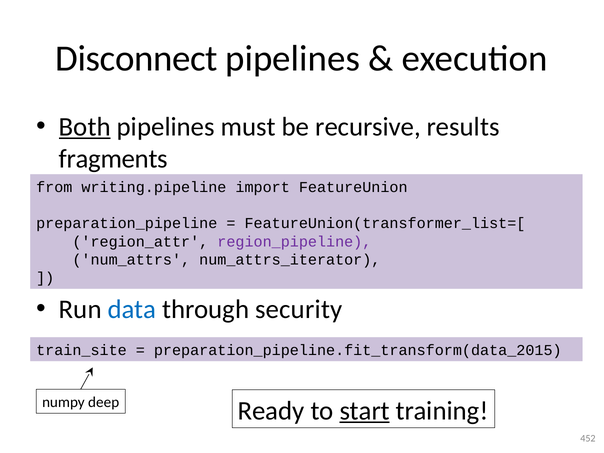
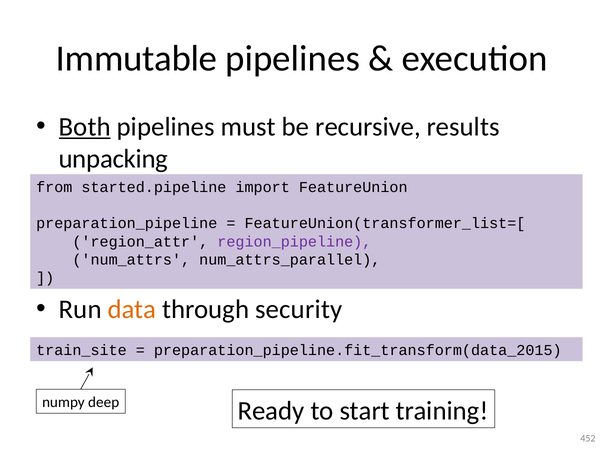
Disconnect: Disconnect -> Immutable
fragments: fragments -> unpacking
writing.pipeline: writing.pipeline -> started.pipeline
num_attrs_iterator: num_attrs_iterator -> num_attrs_parallel
data colour: blue -> orange
start underline: present -> none
